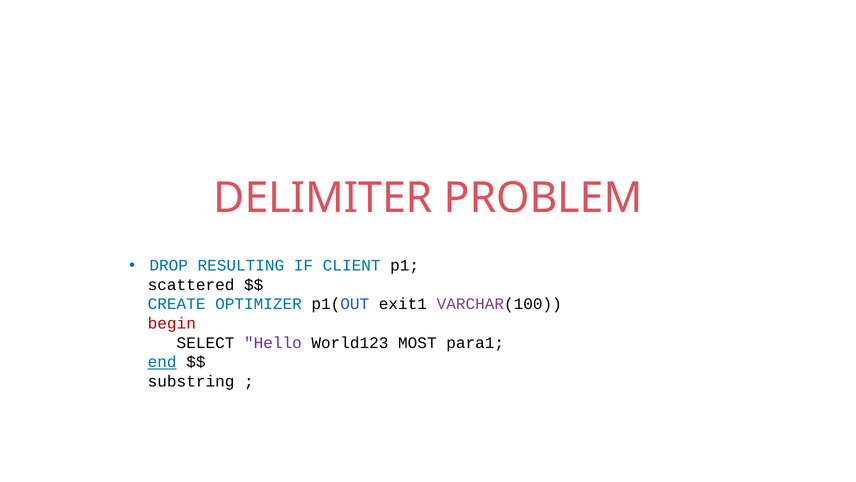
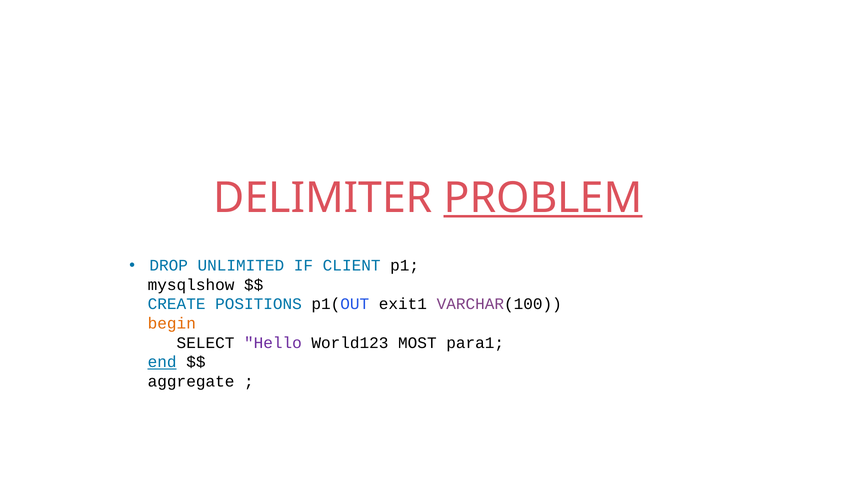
PROBLEM underline: none -> present
RESULTING: RESULTING -> UNLIMITED
scattered: scattered -> mysqlshow
OPTIMIZER: OPTIMIZER -> POSITIONS
begin colour: red -> orange
substring: substring -> aggregate
